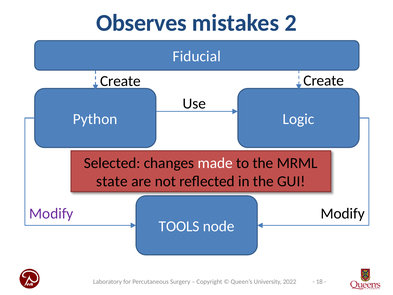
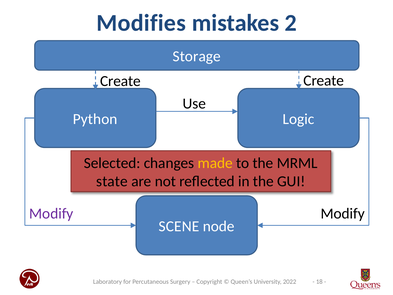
Observes: Observes -> Modifies
Fiducial: Fiducial -> Storage
made colour: white -> yellow
TOOLS: TOOLS -> SCENE
